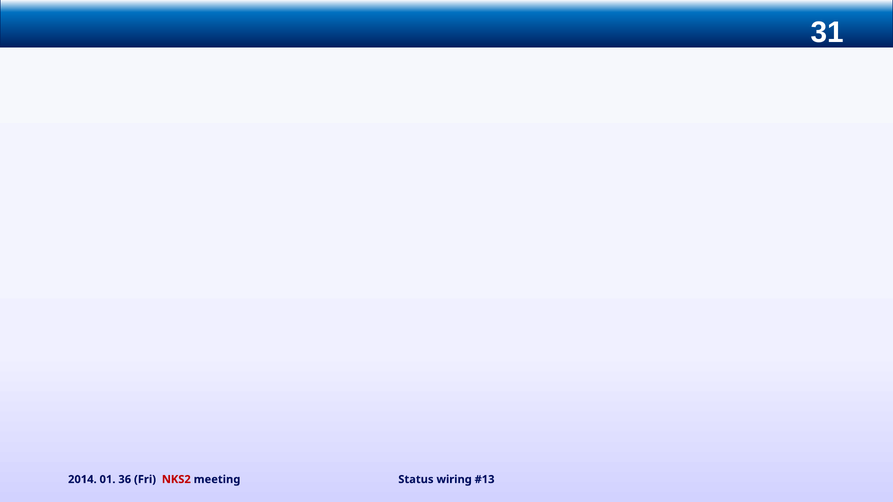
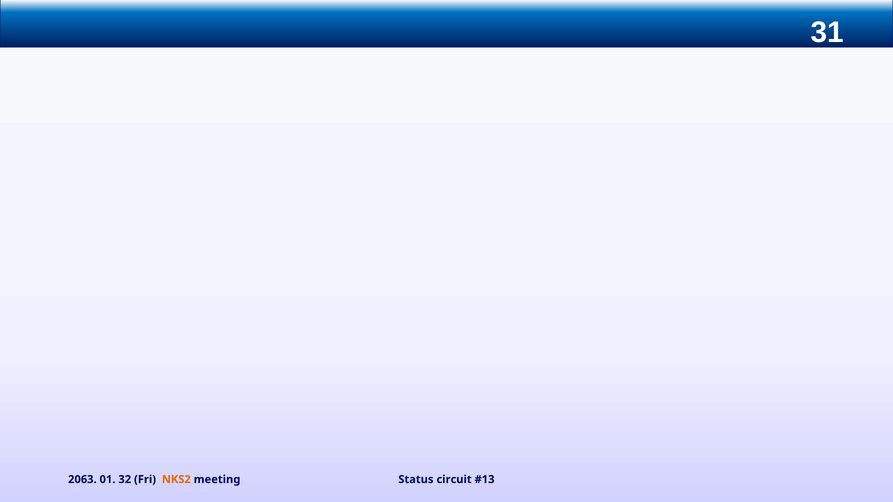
2014: 2014 -> 2063
36: 36 -> 32
NKS2 colour: red -> orange
wiring: wiring -> circuit
